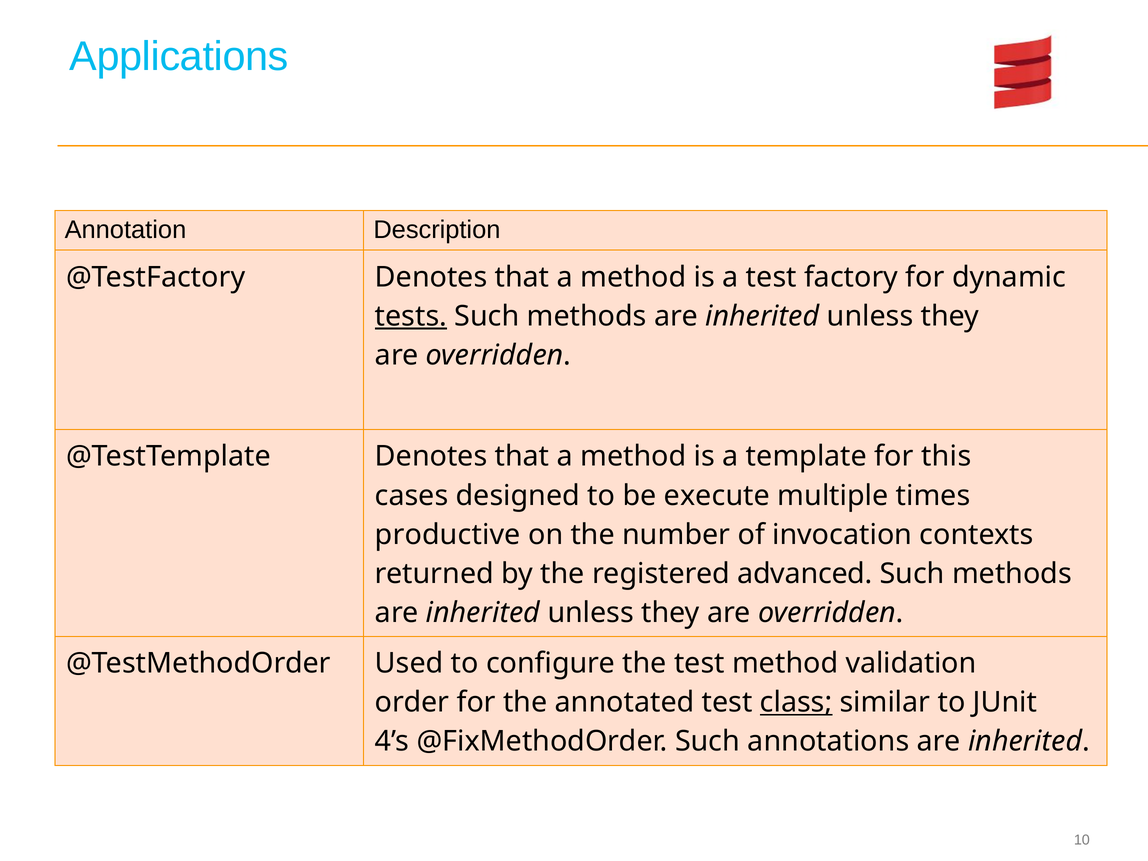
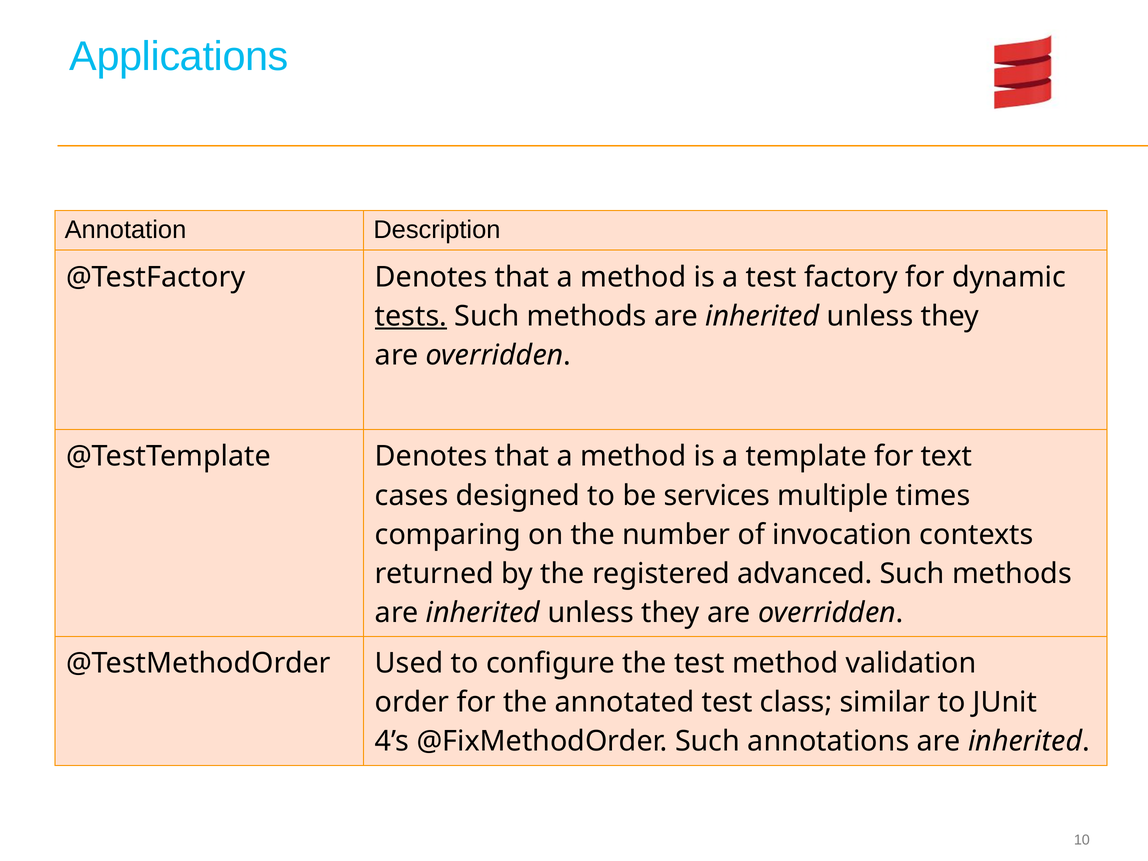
this: this -> text
execute: execute -> services
productive: productive -> comparing
class underline: present -> none
